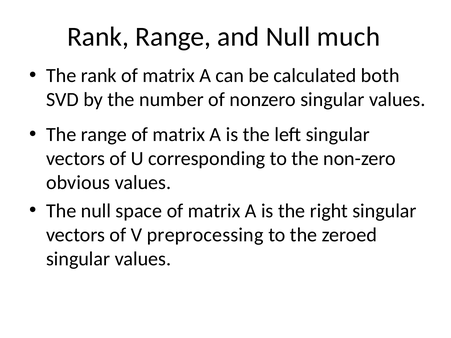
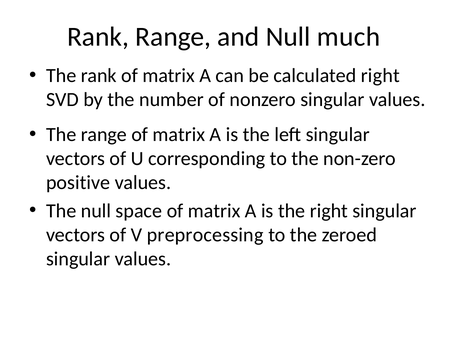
calculated both: both -> right
obvious: obvious -> positive
